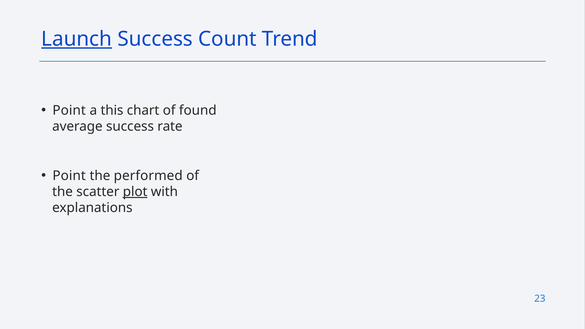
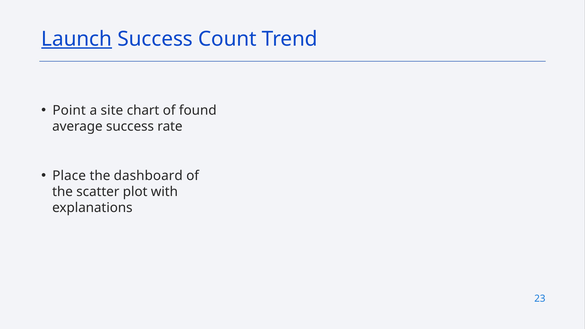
this: this -> site
Point at (69, 176): Point -> Place
performed: performed -> dashboard
plot underline: present -> none
